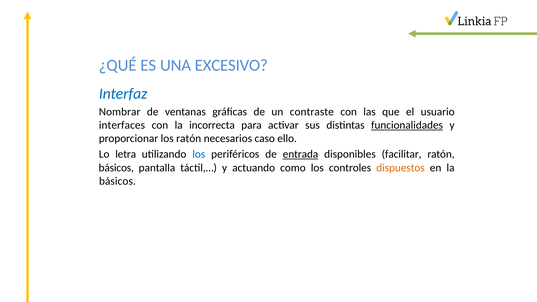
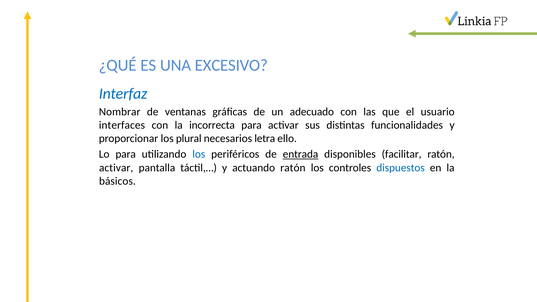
contraste: contraste -> adecuado
funcionalidades underline: present -> none
los ratón: ratón -> plural
caso: caso -> letra
Lo letra: letra -> para
básicos at (116, 168): básicos -> activar
actuando como: como -> ratón
dispuestos colour: orange -> blue
